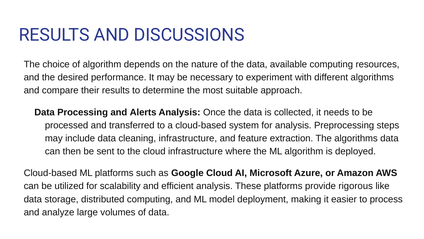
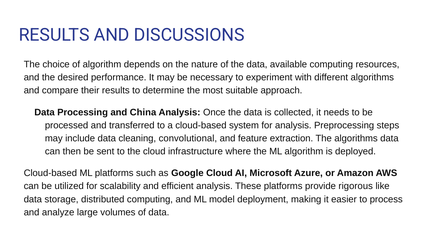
Alerts: Alerts -> China
cleaning infrastructure: infrastructure -> convolutional
